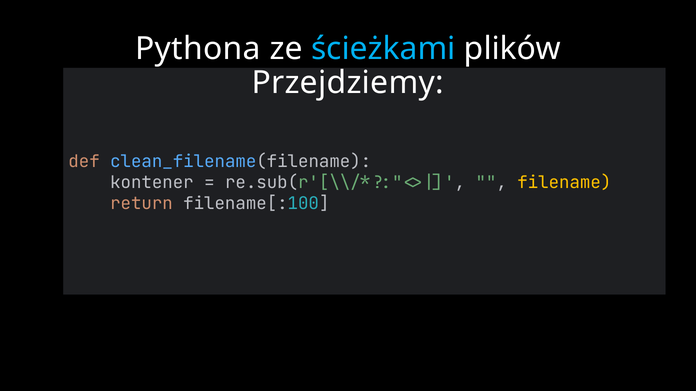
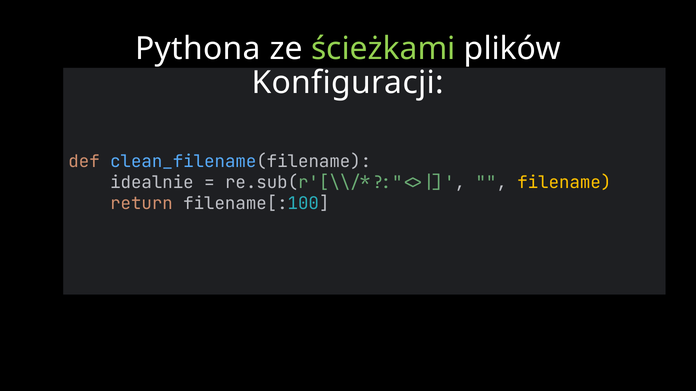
ścieżkami colour: light blue -> light green
Przejdziemy: Przejdziemy -> Konfiguracji
kontener: kontener -> idealnie
